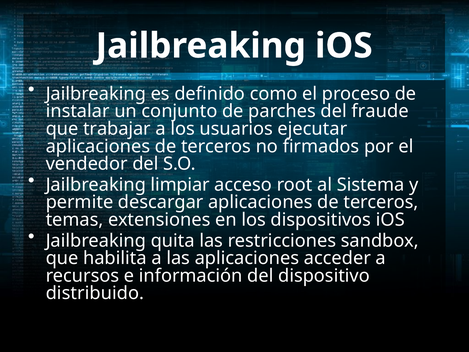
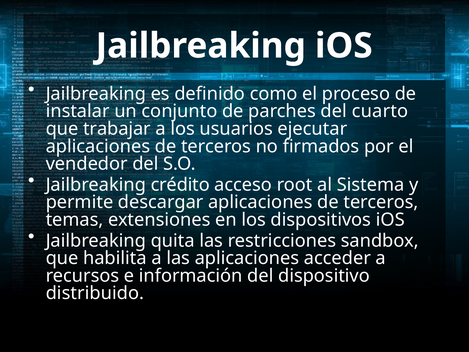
fraude: fraude -> cuarto
limpiar: limpiar -> crédito
